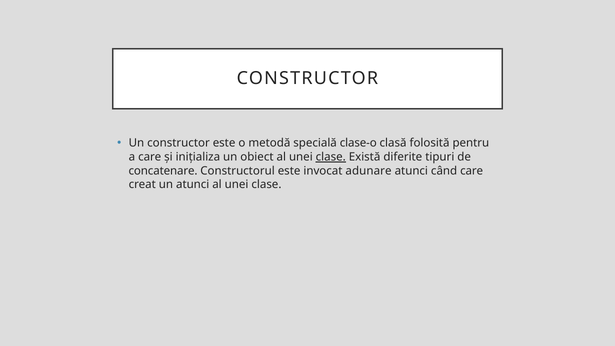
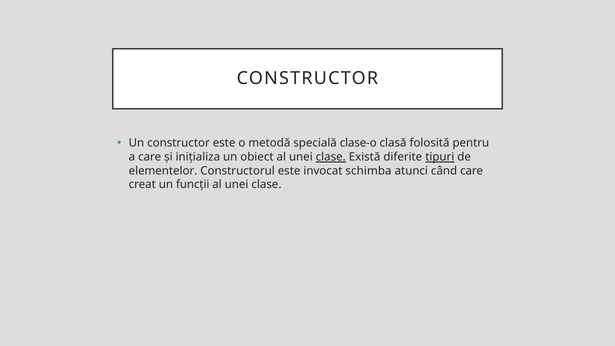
tipuri underline: none -> present
concatenare: concatenare -> elementelor
adunare: adunare -> schimba
un atunci: atunci -> funcții
